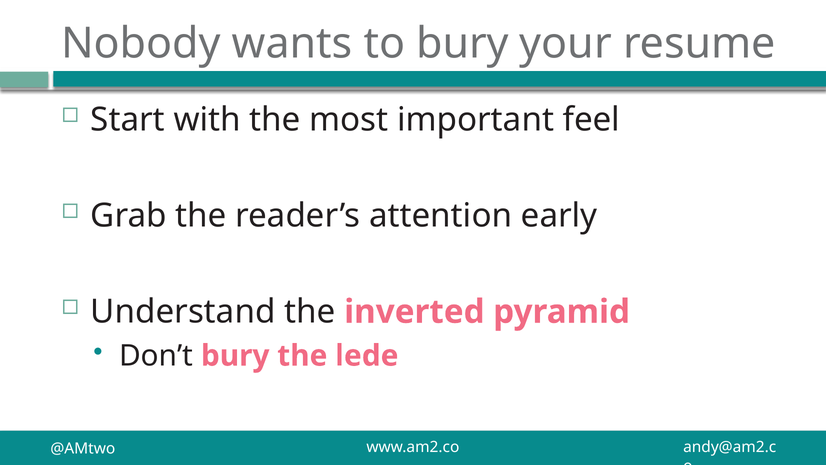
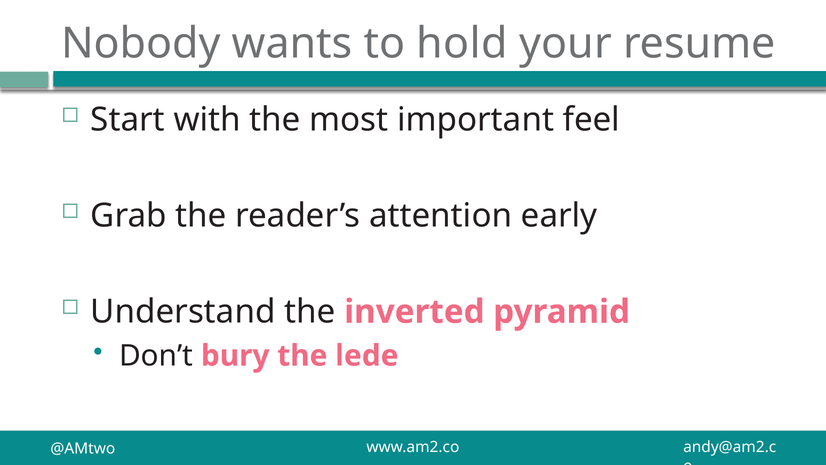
to bury: bury -> hold
